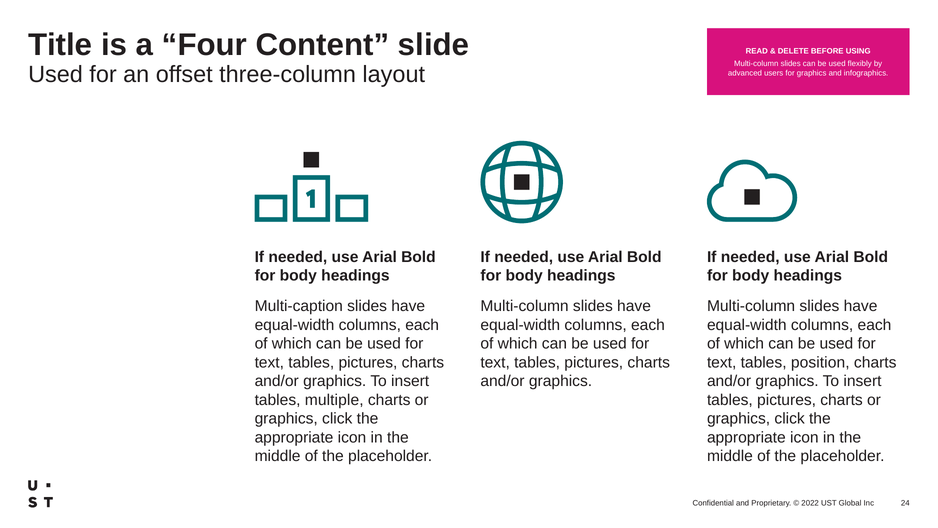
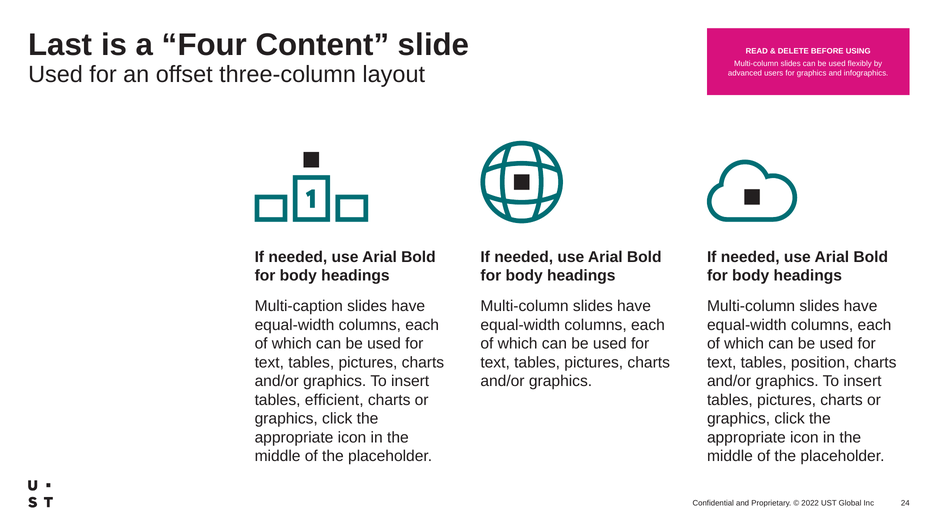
Title: Title -> Last
multiple: multiple -> efficient
